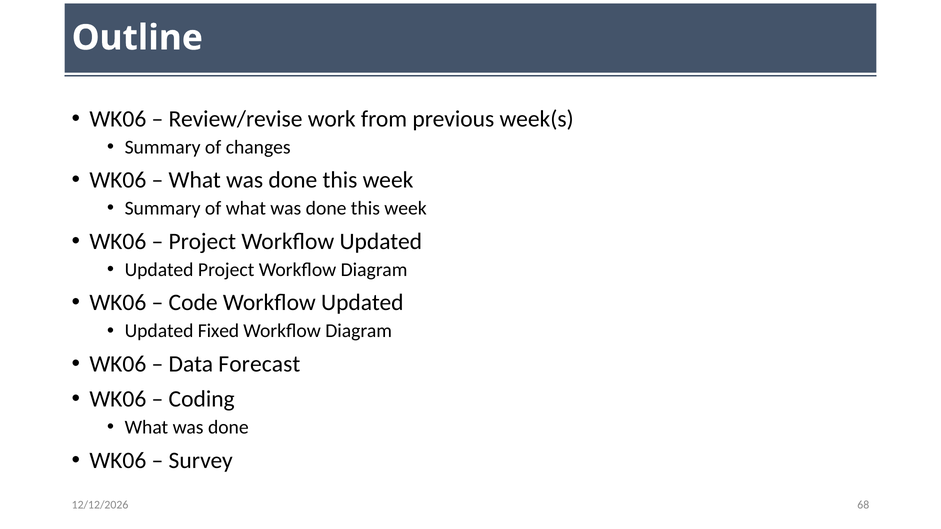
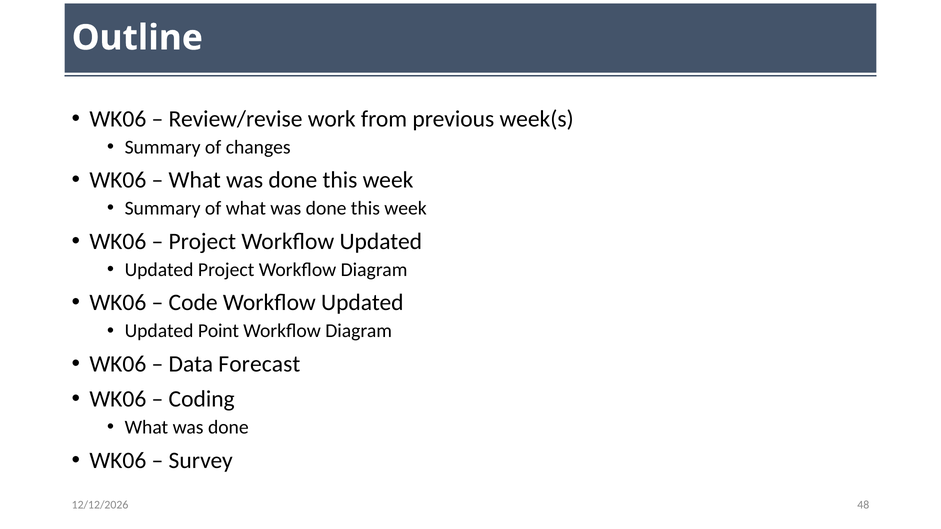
Fixed: Fixed -> Point
68: 68 -> 48
